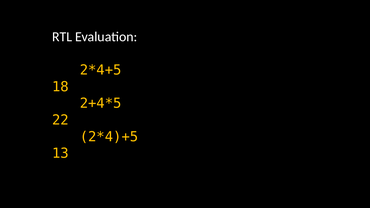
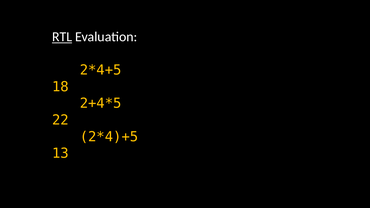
RTL underline: none -> present
